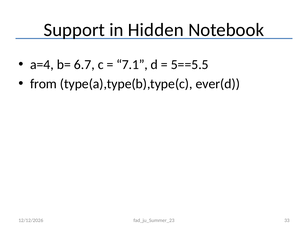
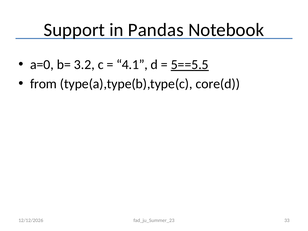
Hidden: Hidden -> Pandas
a=4: a=4 -> a=0
6.7: 6.7 -> 3.2
7.1: 7.1 -> 4.1
5==5.5 underline: none -> present
ever(d: ever(d -> core(d
